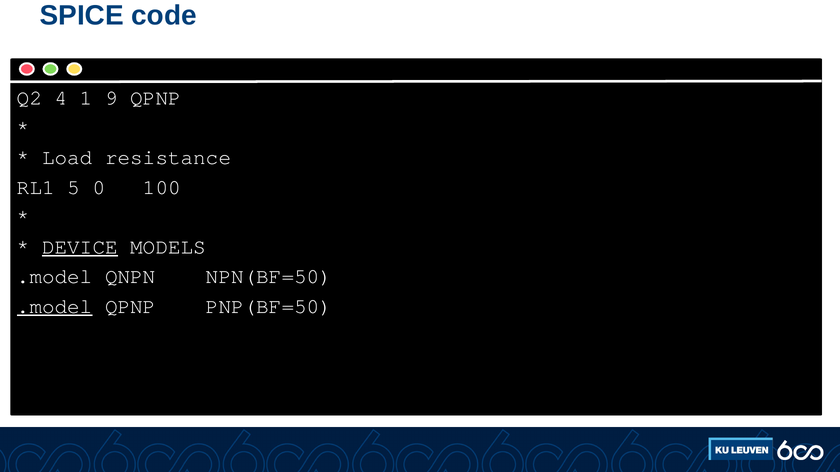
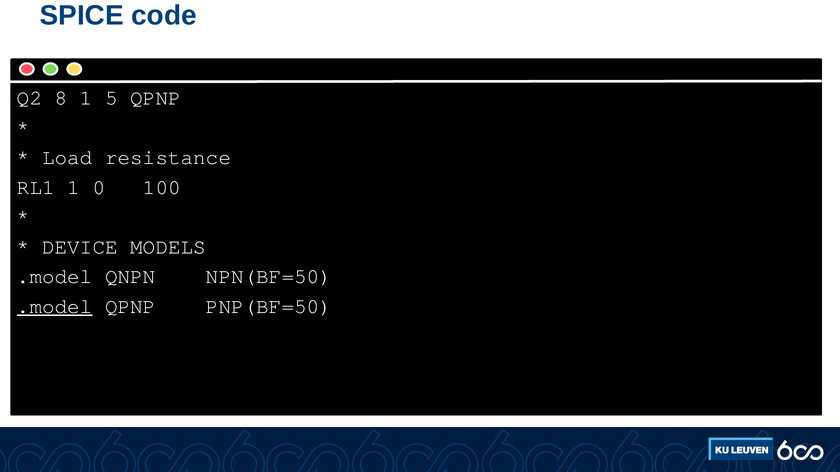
4: 4 -> 8
9: 9 -> 5
RL1 5: 5 -> 1
DEVICE underline: present -> none
